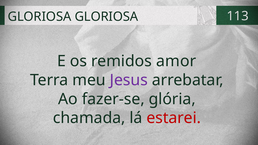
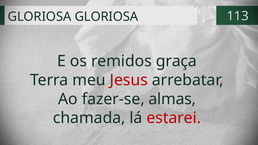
amor: amor -> graça
Jesus colour: purple -> red
glória: glória -> almas
